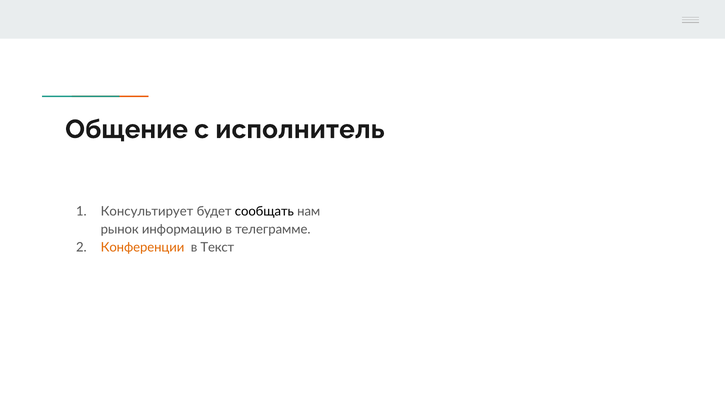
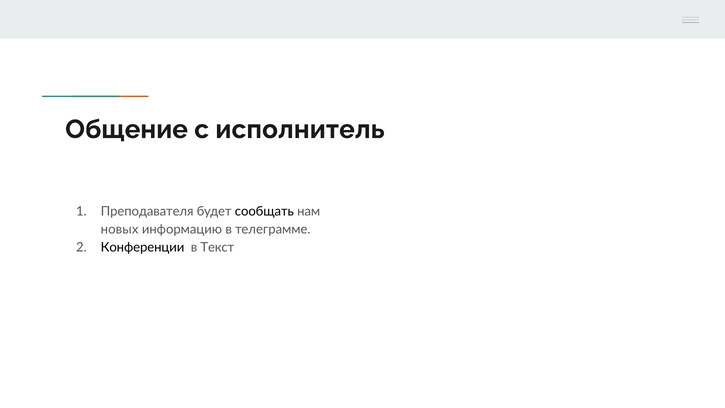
Консультирует: Консультирует -> Преподавателя
рынок: рынок -> новых
Конференции colour: orange -> black
